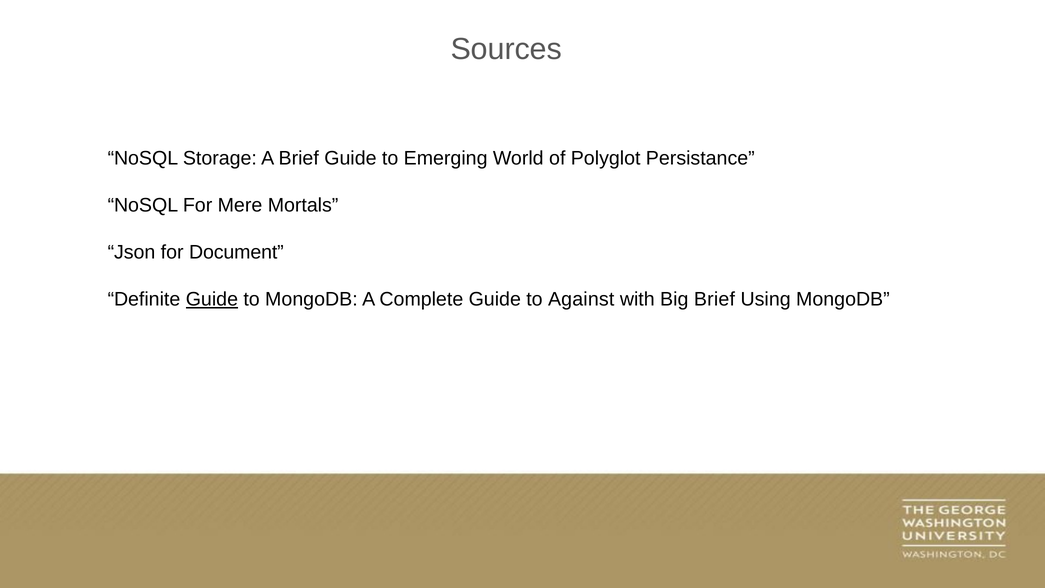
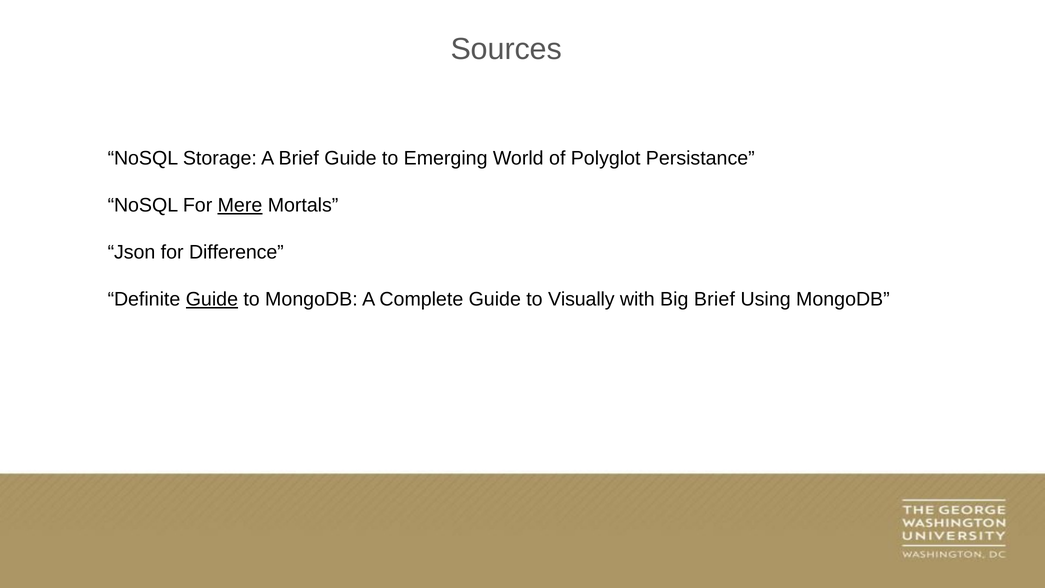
Mere underline: none -> present
Document: Document -> Difference
Against: Against -> Visually
